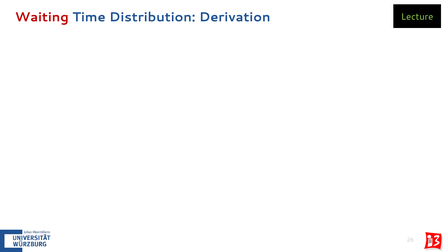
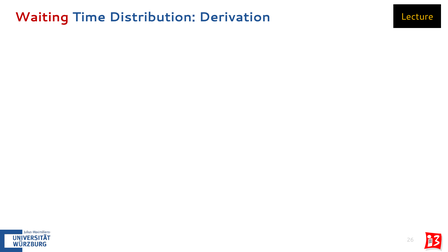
Lecture colour: light green -> yellow
